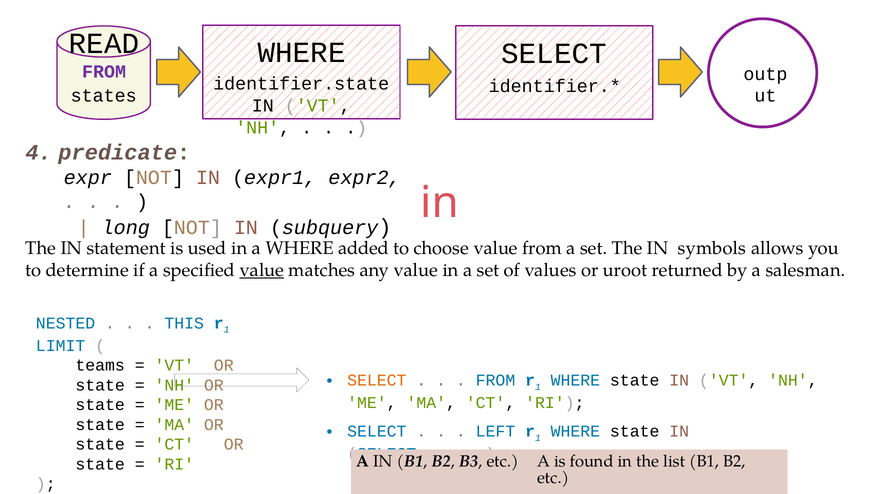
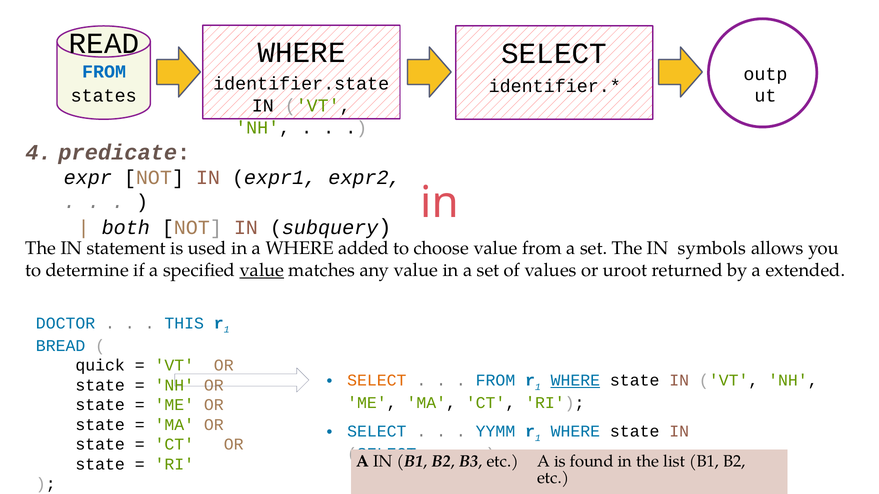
FROM at (104, 72) colour: purple -> blue
long: long -> both
salesman: salesman -> extended
NESTED: NESTED -> DOCTOR
LIMIT: LIMIT -> BREAD
teams: teams -> quick
WHERE at (575, 381) underline: none -> present
LEFT: LEFT -> YYMM
